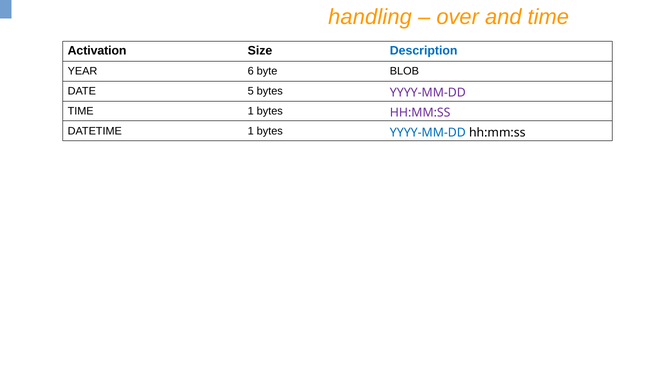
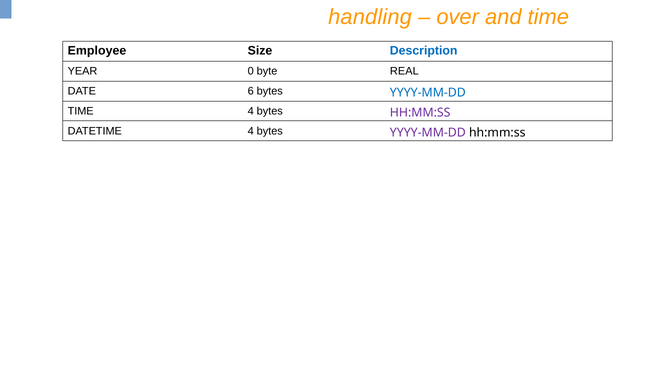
Activation: Activation -> Employee
6: 6 -> 0
BLOB: BLOB -> REAL
5: 5 -> 6
YYYY-MM-DD at (428, 93) colour: purple -> blue
TIME 1: 1 -> 4
DATETIME 1: 1 -> 4
YYYY-MM-DD at (428, 132) colour: blue -> purple
